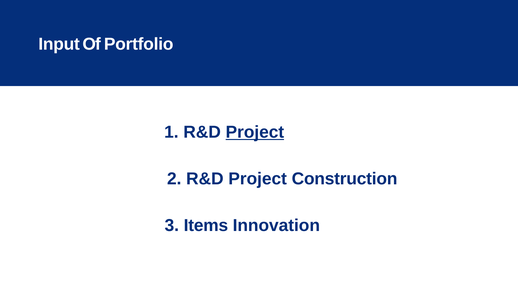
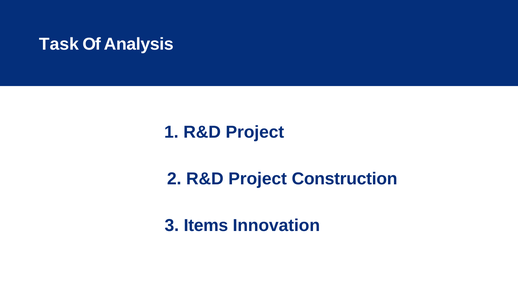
Input: Input -> Task
Portfolio: Portfolio -> Analysis
Project at (255, 132) underline: present -> none
